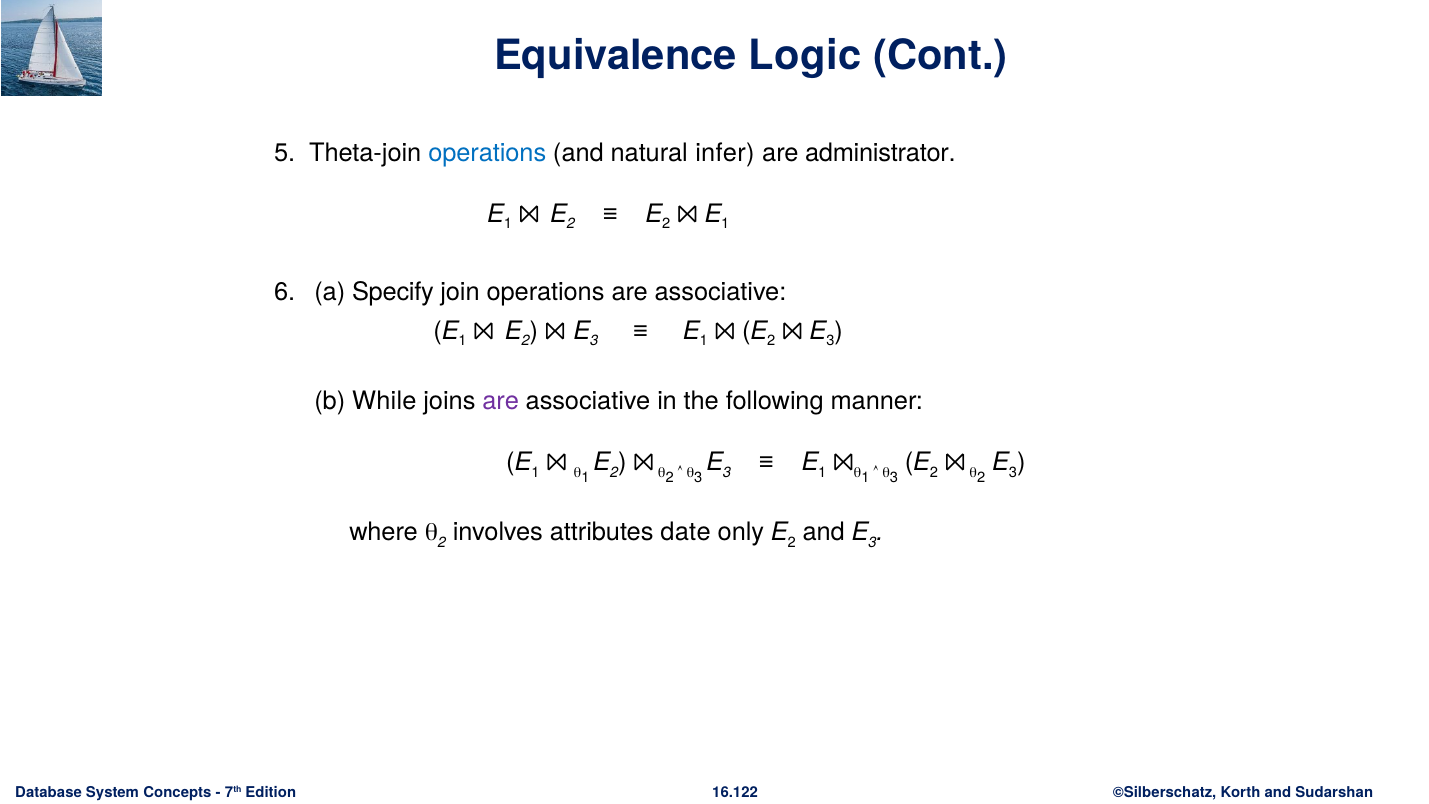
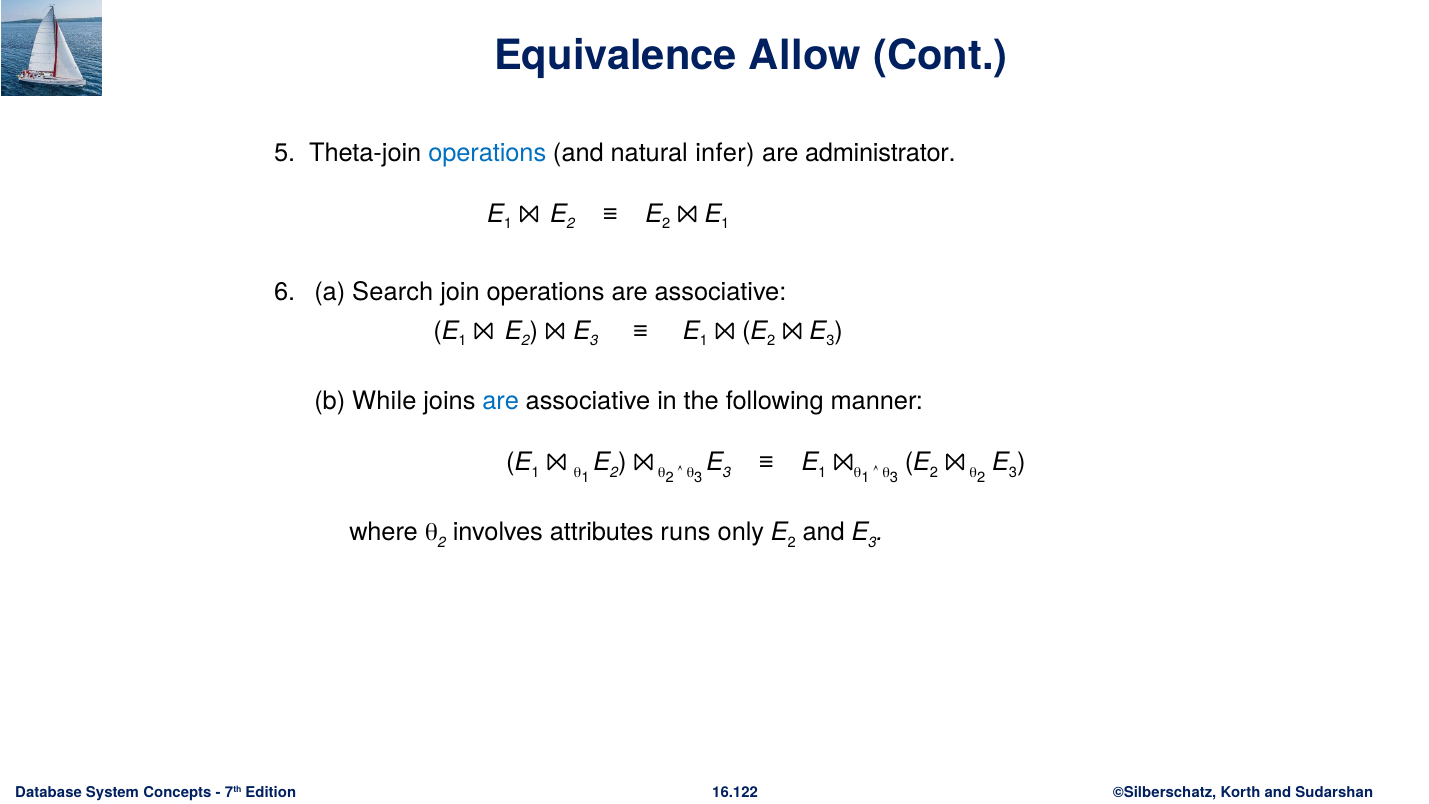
Logic: Logic -> Allow
Specify: Specify -> Search
are at (501, 401) colour: purple -> blue
date: date -> runs
